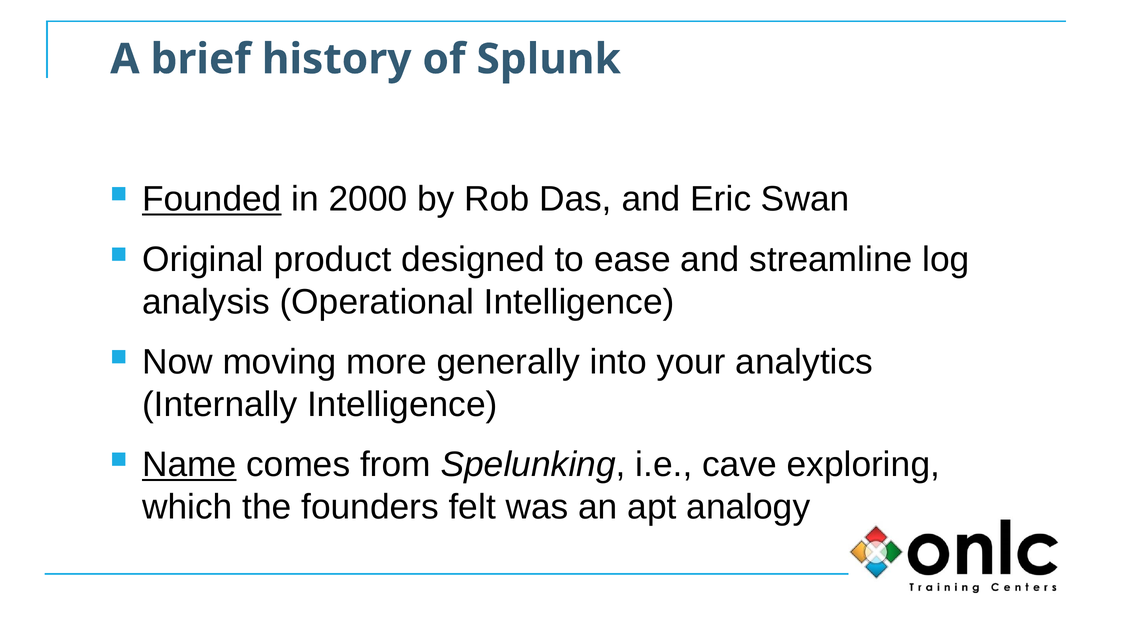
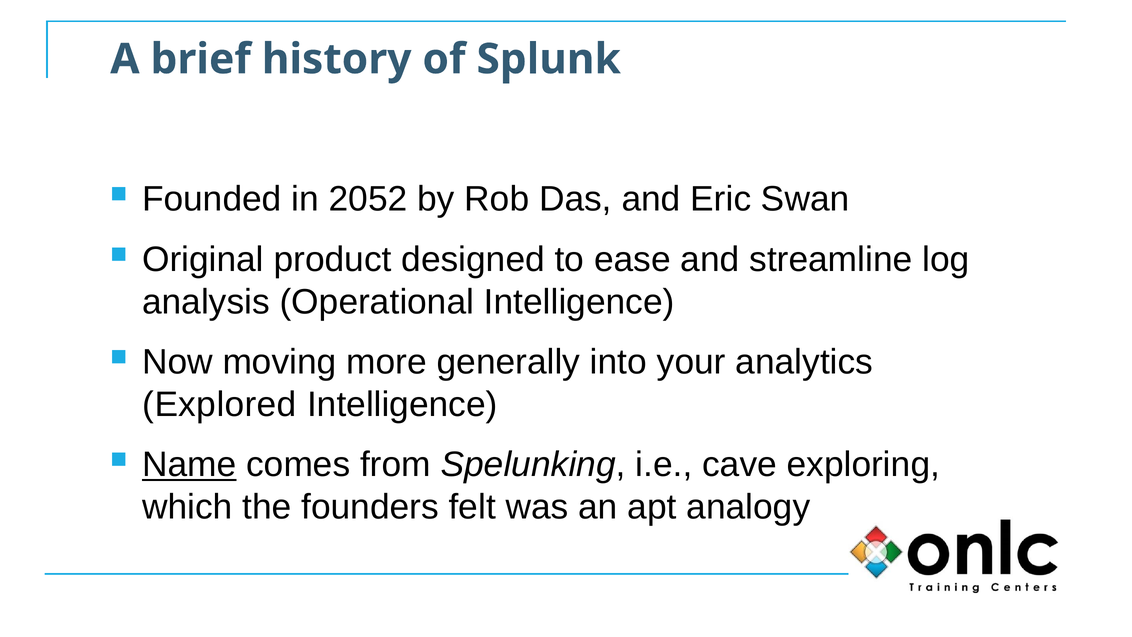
Founded underline: present -> none
2000: 2000 -> 2052
Internally: Internally -> Explored
